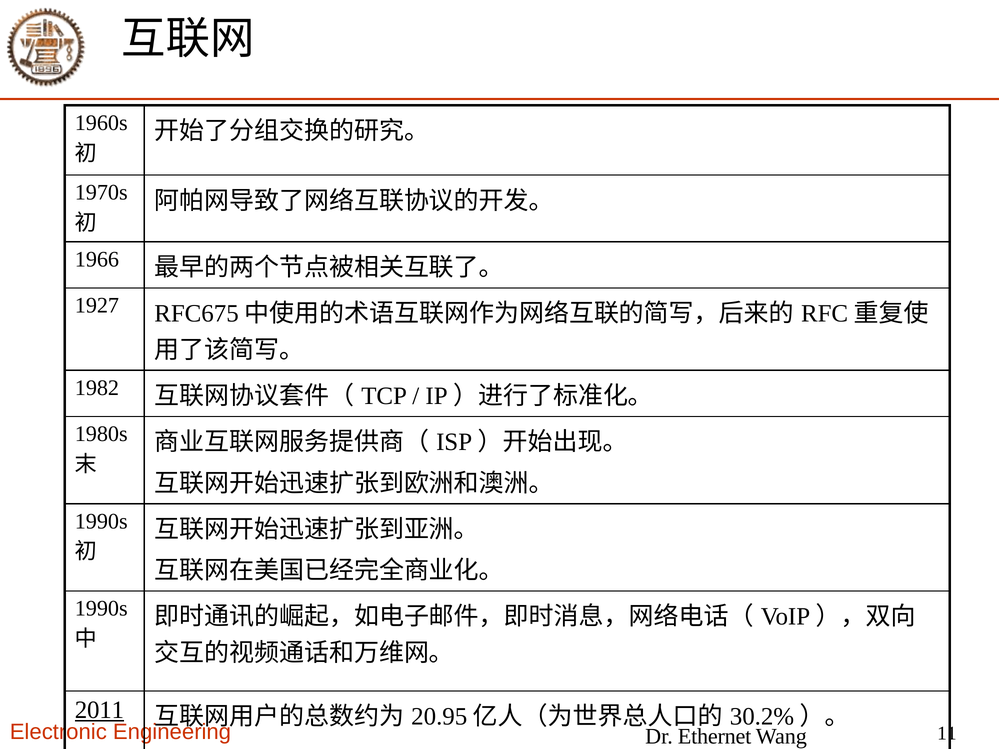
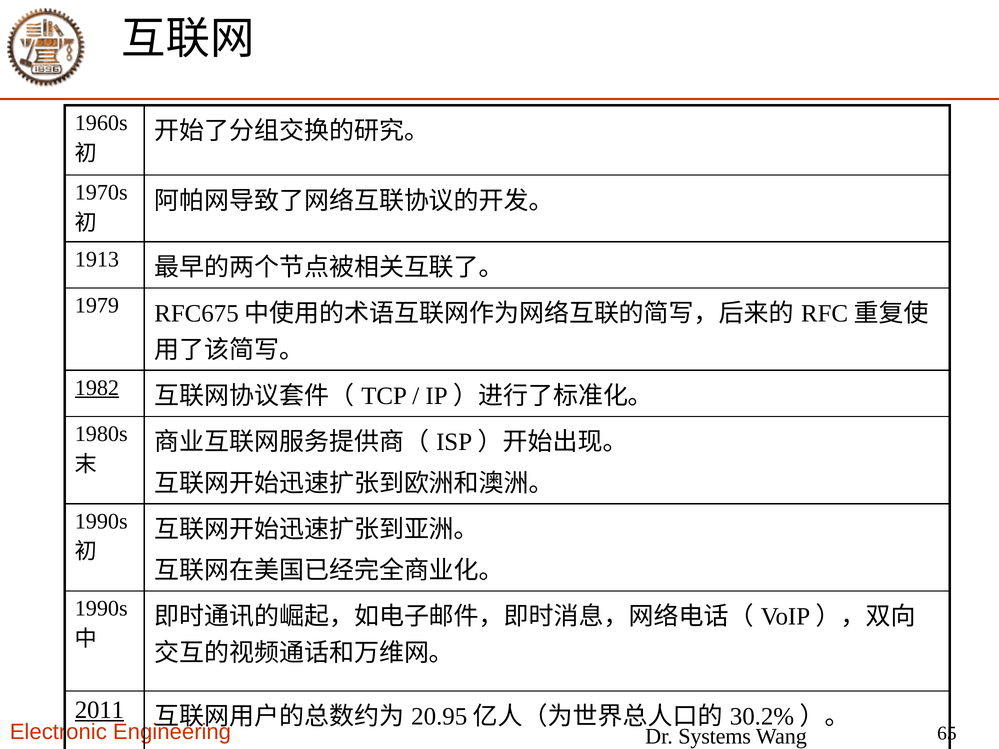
1966: 1966 -> 1913
1927: 1927 -> 1979
1982 underline: none -> present
Ethernet: Ethernet -> Systems
11: 11 -> 65
